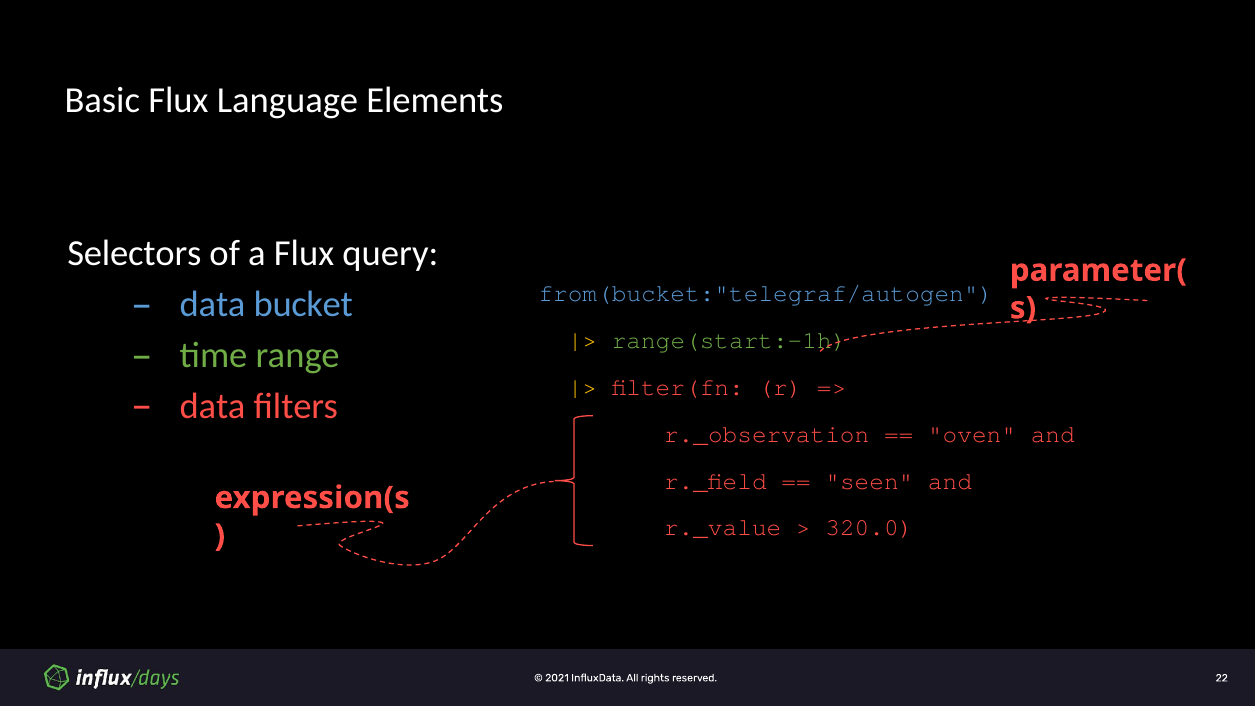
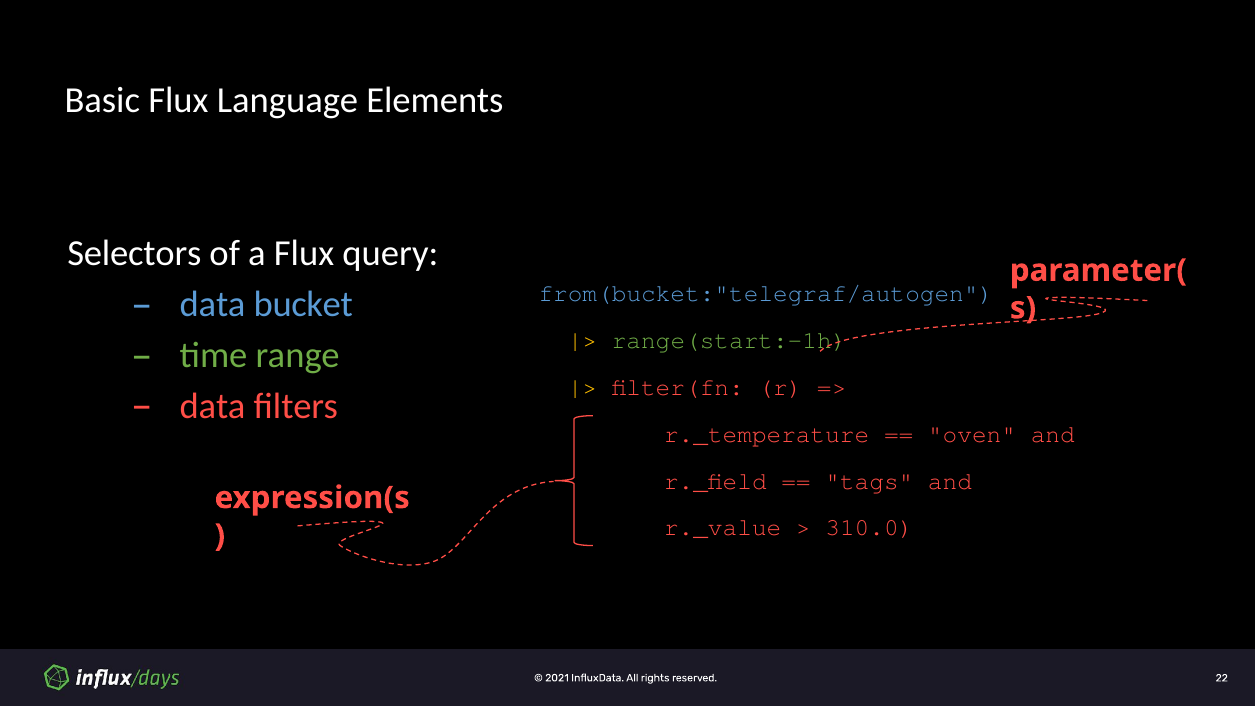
r._observation: r._observation -> r._temperature
seen: seen -> tags
320.0: 320.0 -> 310.0
